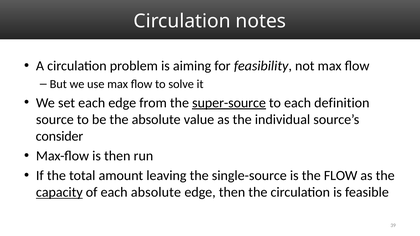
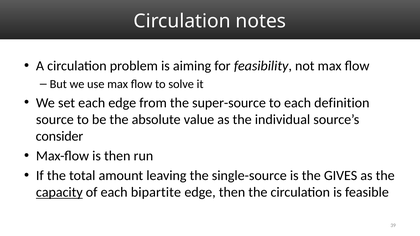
super-source underline: present -> none
the FLOW: FLOW -> GIVES
each absolute: absolute -> bipartite
